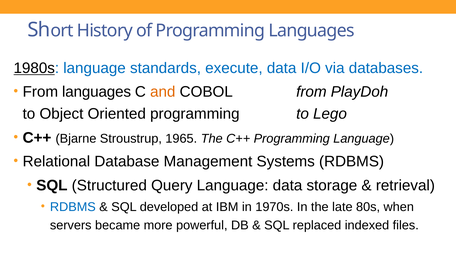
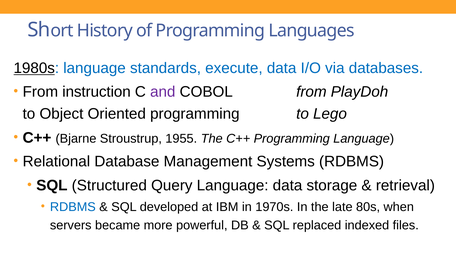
From languages: languages -> instruction
and colour: orange -> purple
1965: 1965 -> 1955
